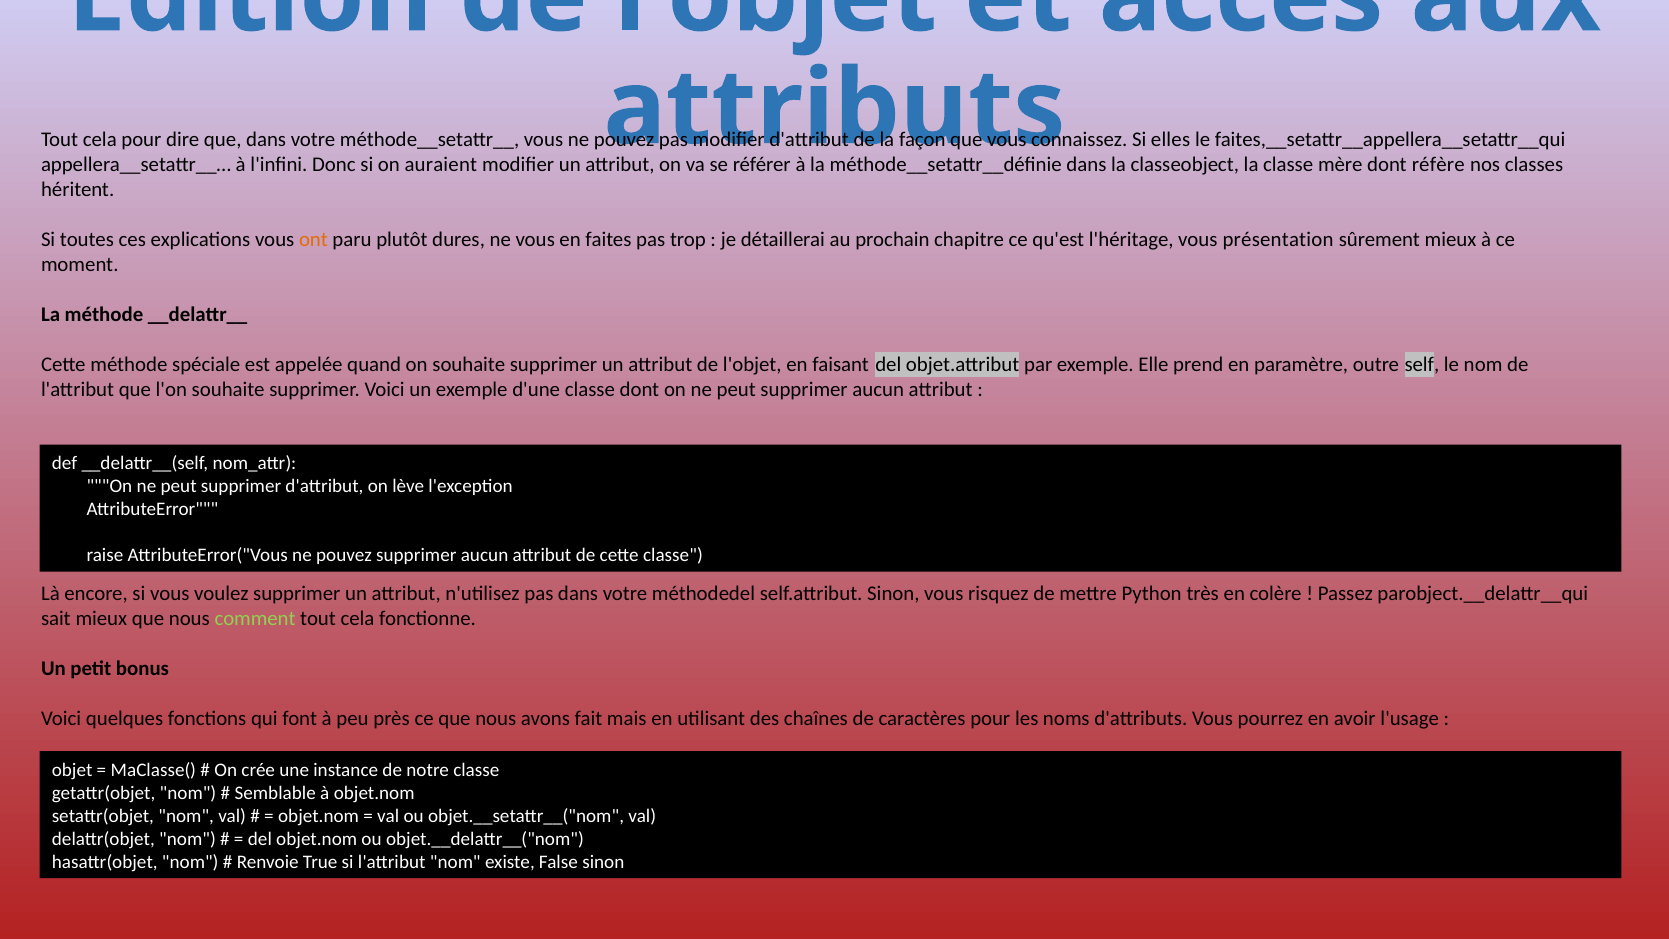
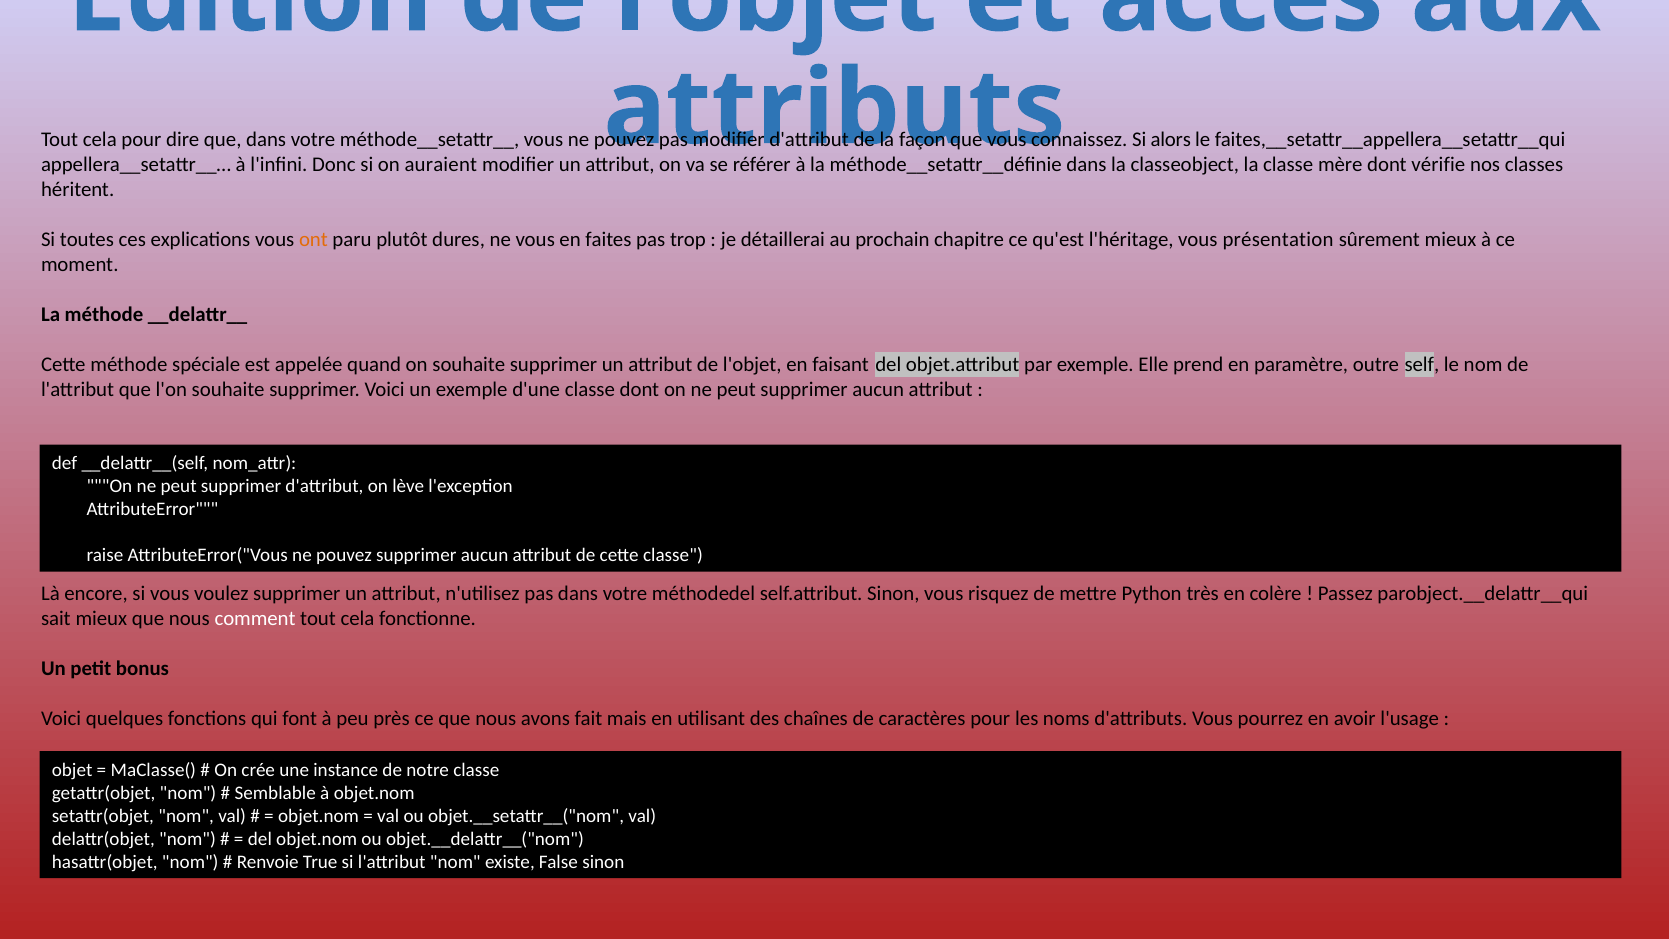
elles: elles -> alors
réfère: réfère -> vérifie
comment colour: light green -> white
